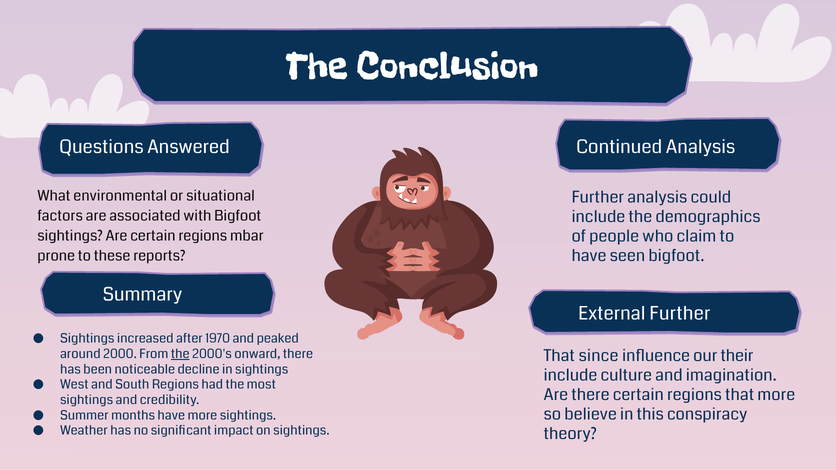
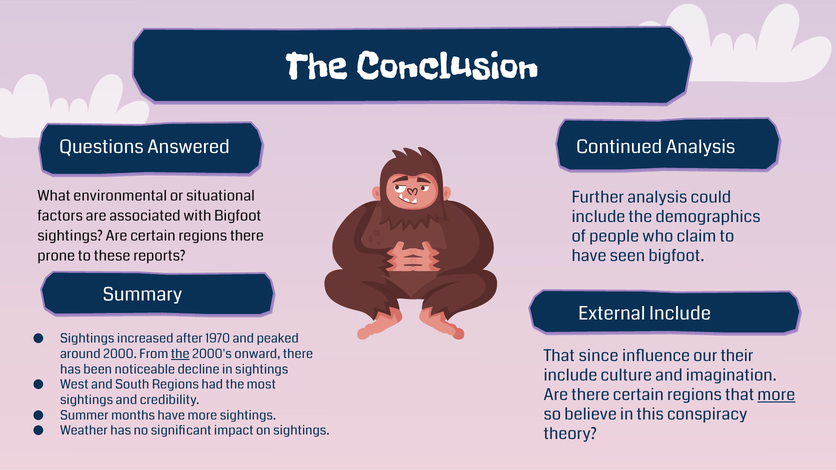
regions mbar: mbar -> there
External Further: Further -> Include
more at (776, 395) underline: none -> present
